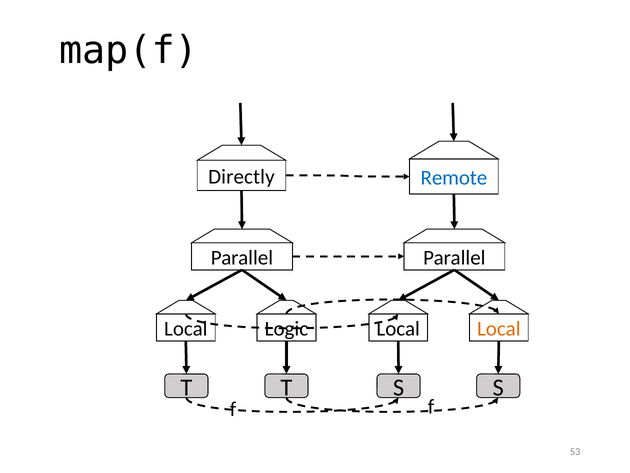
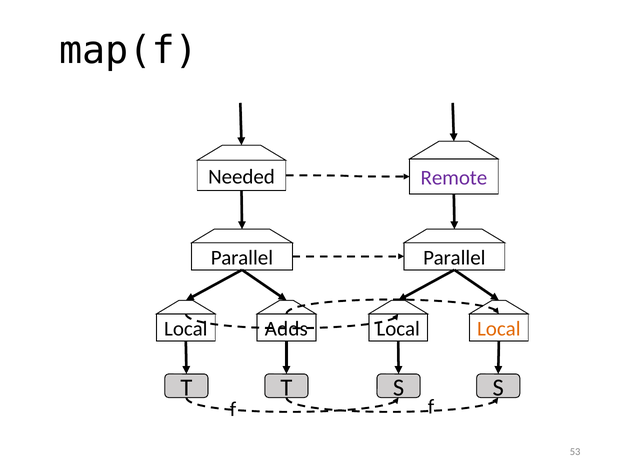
Directly: Directly -> Needed
Remote colour: blue -> purple
Logic: Logic -> Adds
